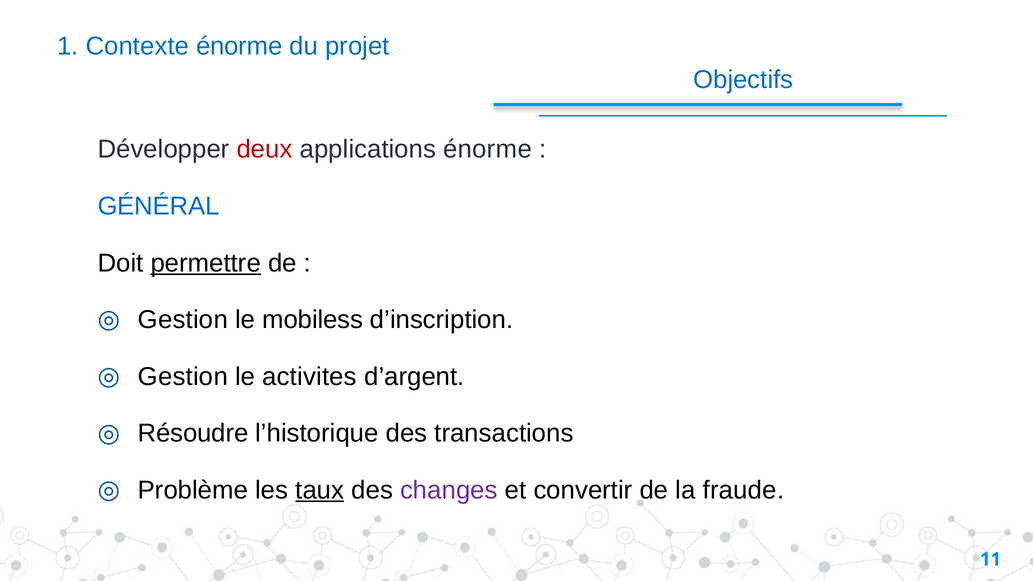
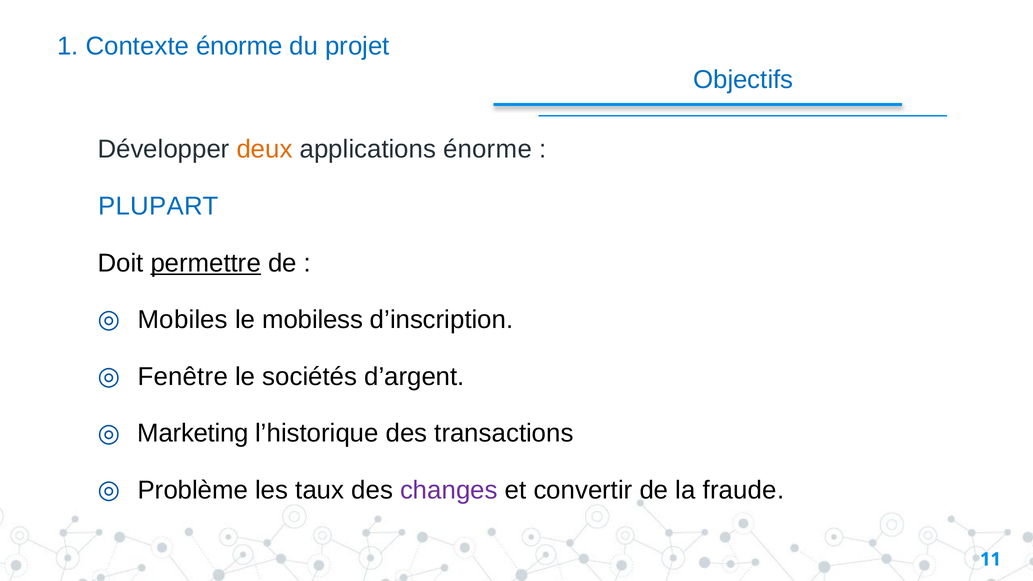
deux colour: red -> orange
GÉNÉRAL: GÉNÉRAL -> PLUPART
Gestion at (183, 320): Gestion -> Mobiles
Gestion at (183, 377): Gestion -> Fenêtre
activites: activites -> sociétés
Résoudre: Résoudre -> Marketing
taux underline: present -> none
